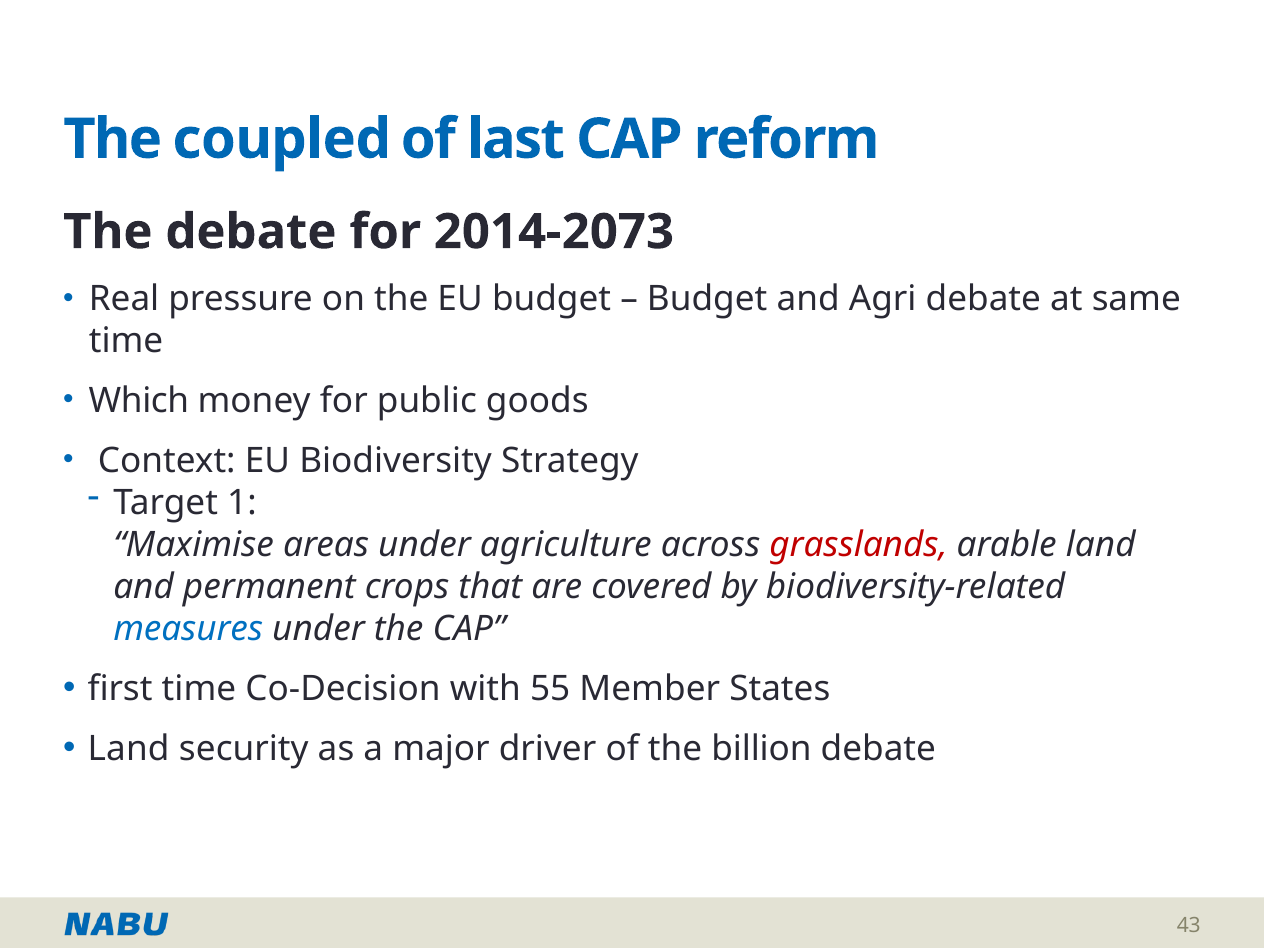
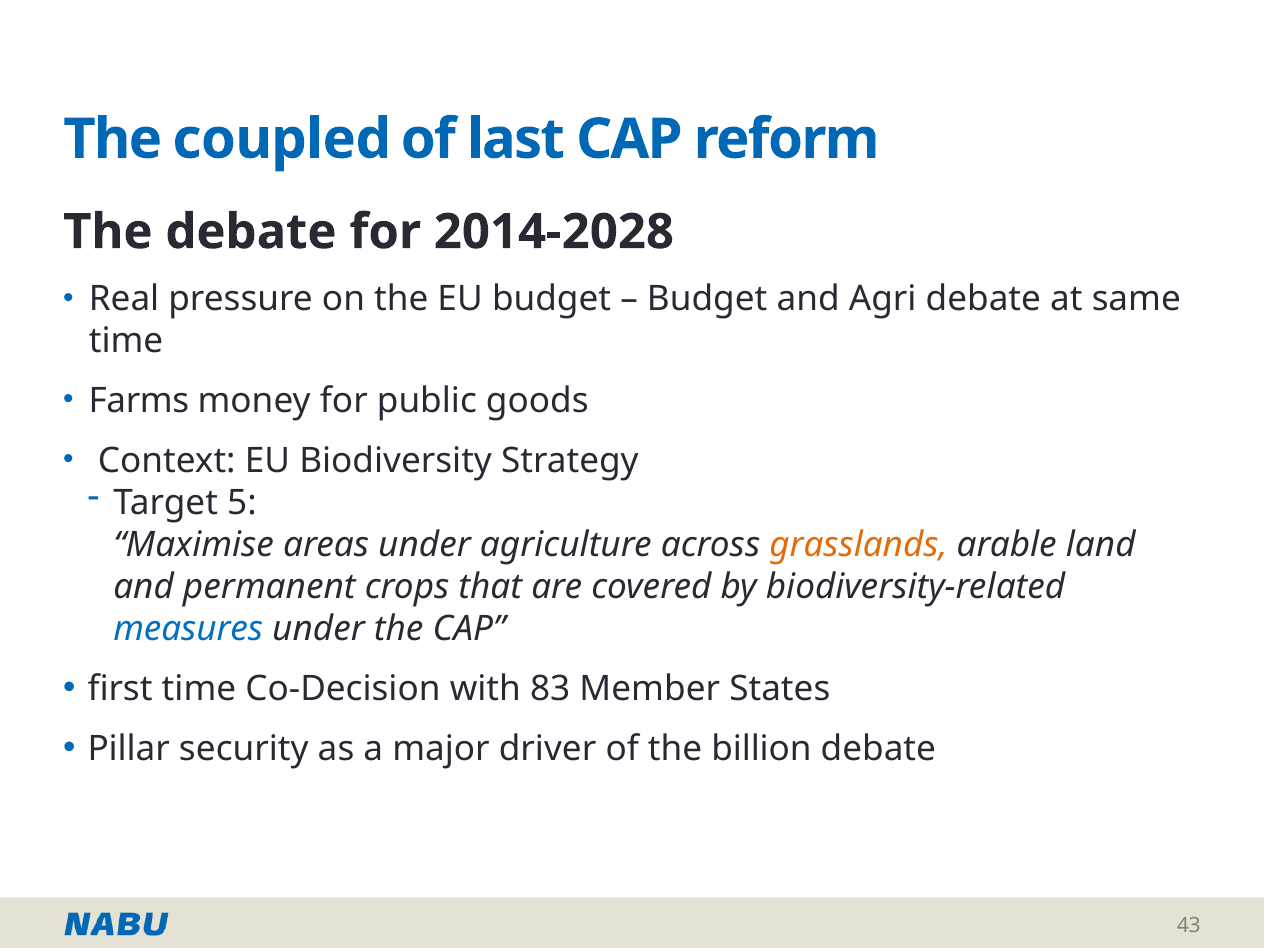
2014-2073: 2014-2073 -> 2014-2028
Which: Which -> Farms
1: 1 -> 5
grasslands colour: red -> orange
55: 55 -> 83
Land at (129, 749): Land -> Pillar
